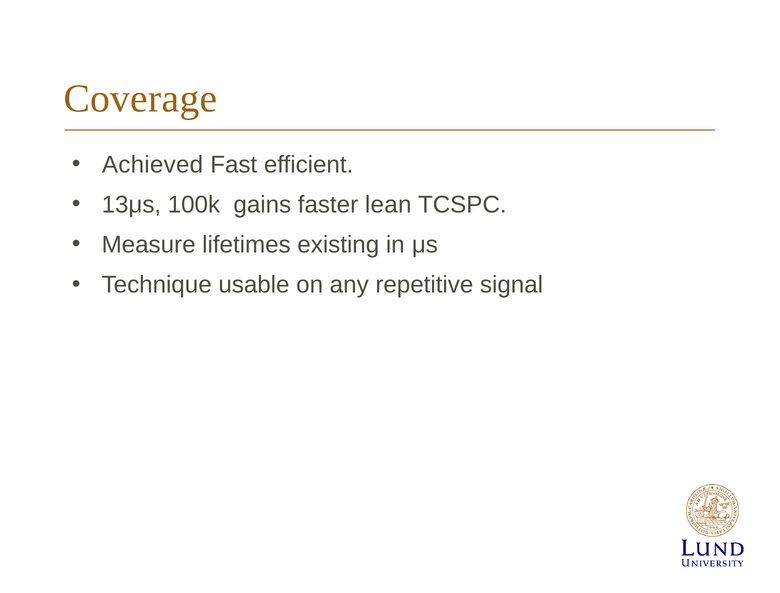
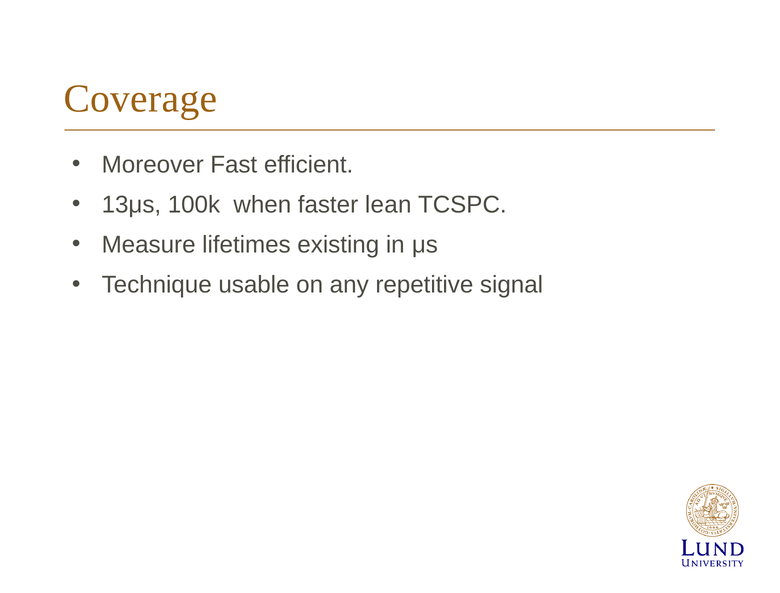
Achieved: Achieved -> Moreover
gains: gains -> when
